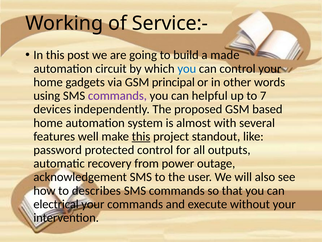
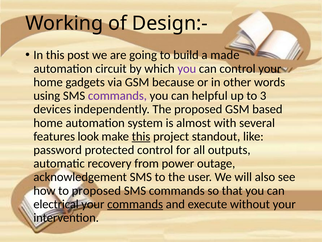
Service:-: Service:- -> Design:-
you at (187, 69) colour: blue -> purple
principal: principal -> because
7: 7 -> 3
well: well -> look
to describes: describes -> proposed
commands at (135, 204) underline: none -> present
